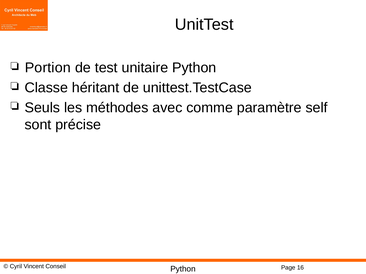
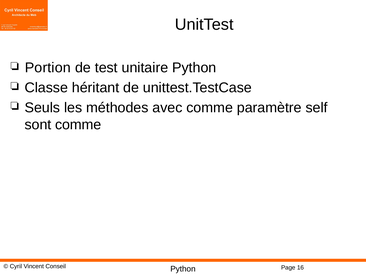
sont précise: précise -> comme
